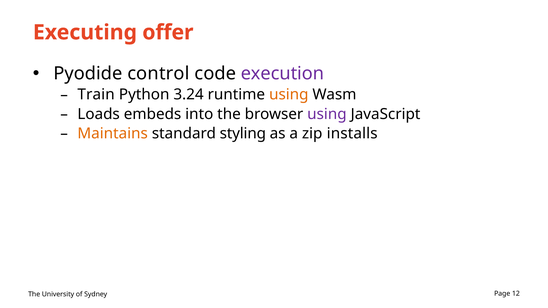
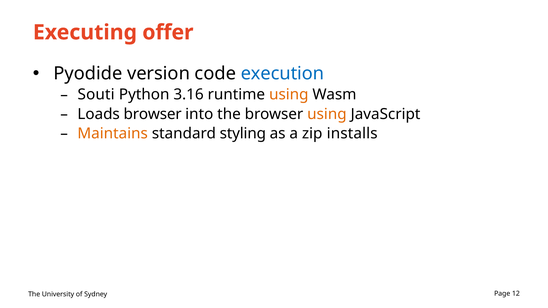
control: control -> version
execution colour: purple -> blue
Train: Train -> Souti
3.24: 3.24 -> 3.16
Loads embeds: embeds -> browser
using at (327, 114) colour: purple -> orange
